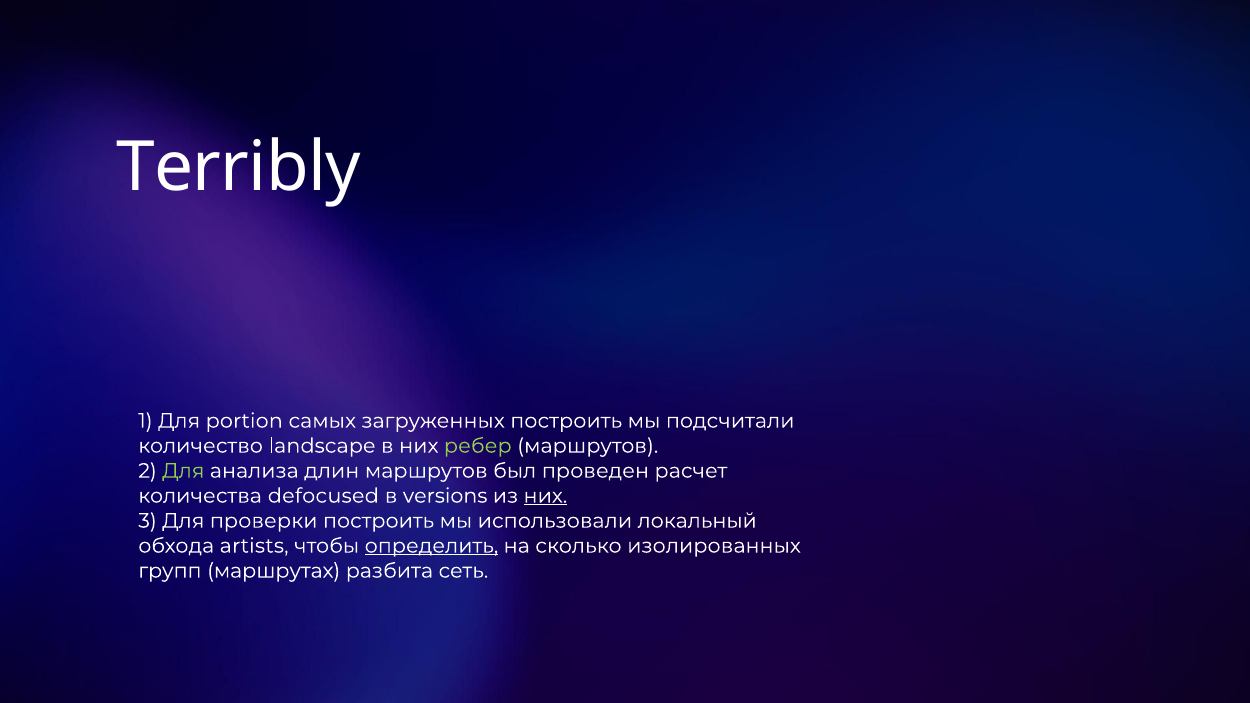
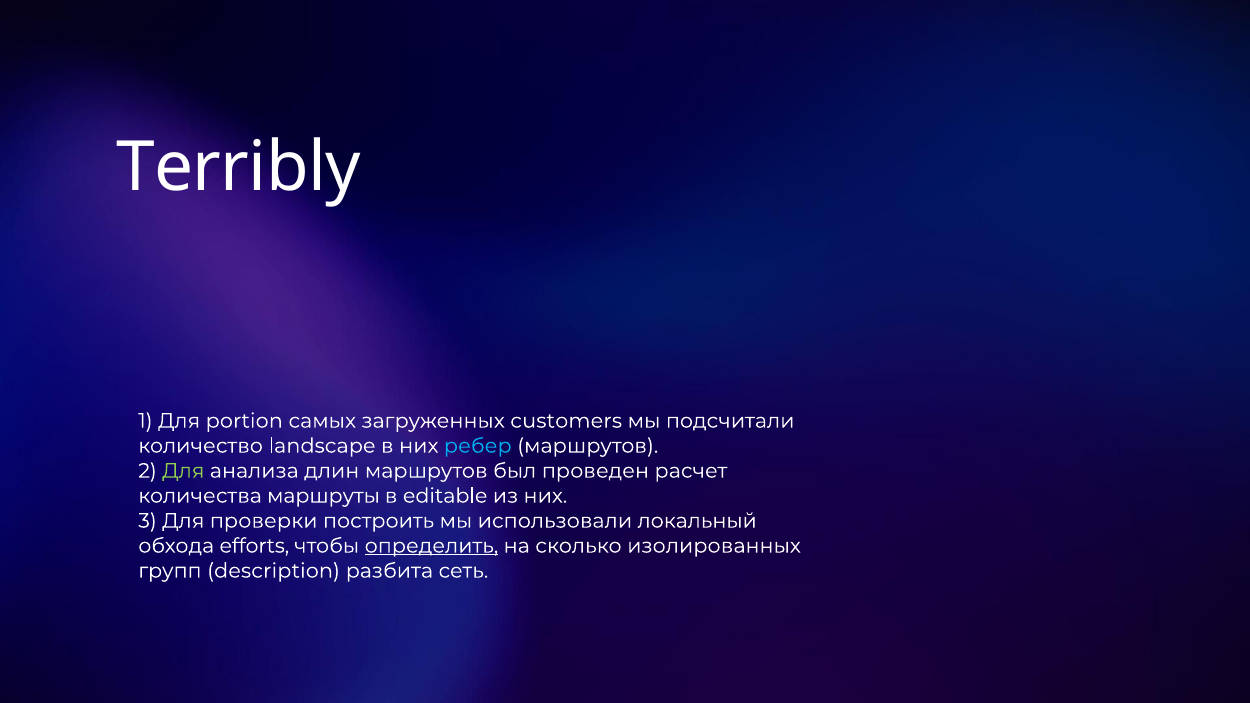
загруженных построить: построить -> customers
ребер colour: light green -> light blue
defocused: defocused -> маршруты
versions: versions -> editable
них at (545, 496) underline: present -> none
artists: artists -> efforts
маршрутах: маршрутах -> description
